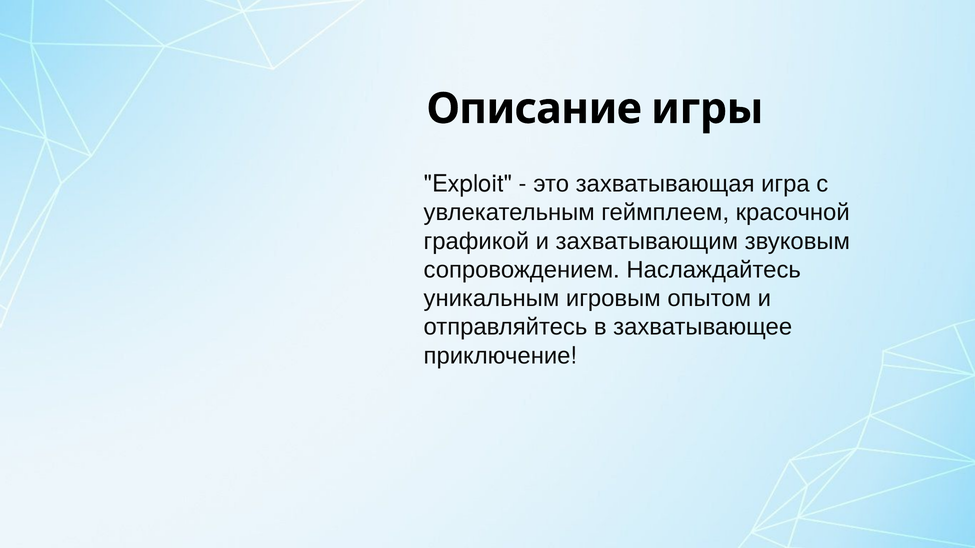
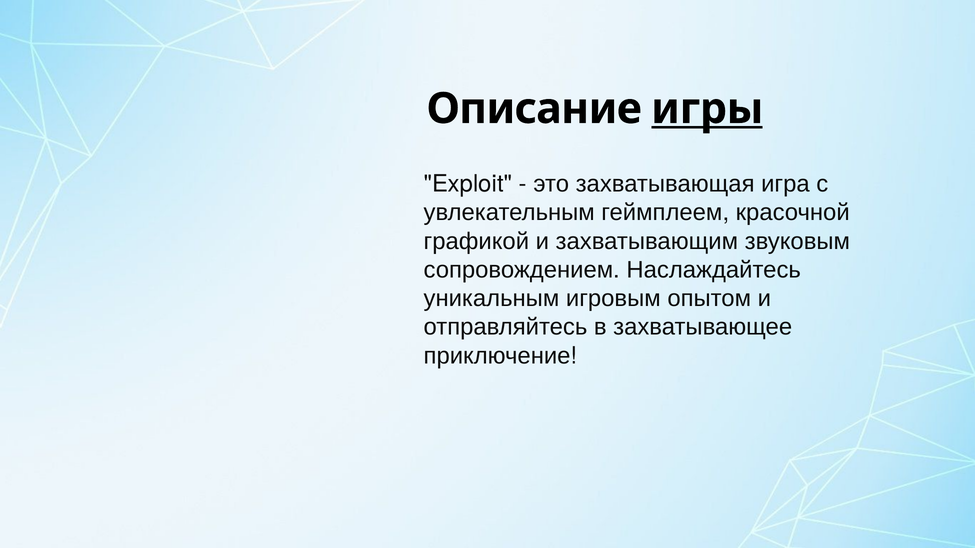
игры underline: none -> present
